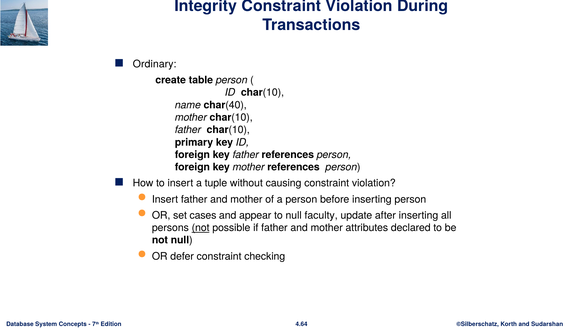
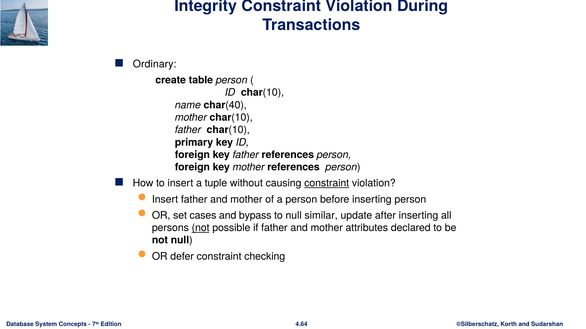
constraint at (327, 184) underline: none -> present
appear: appear -> bypass
faculty: faculty -> similar
